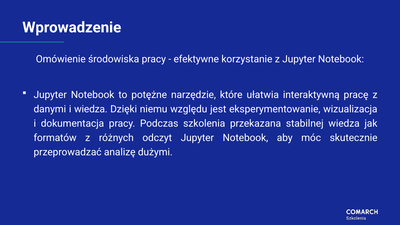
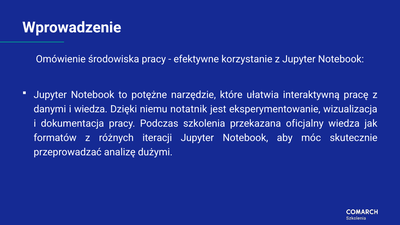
względu: względu -> notatnik
stabilnej: stabilnej -> oficjalny
odczyt: odczyt -> iteracji
